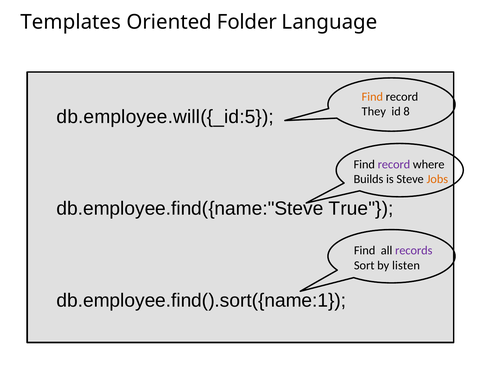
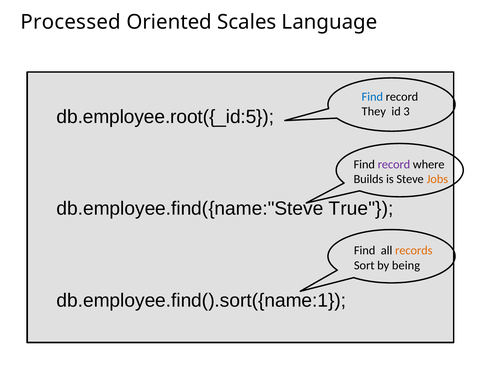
Templates: Templates -> Processed
Folder: Folder -> Scales
Find at (372, 97) colour: orange -> blue
8: 8 -> 3
db.employee.will({_id:5: db.employee.will({_id:5 -> db.employee.root({_id:5
records colour: purple -> orange
listen: listen -> being
